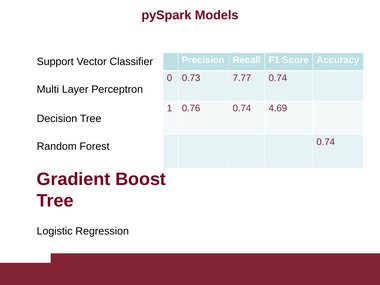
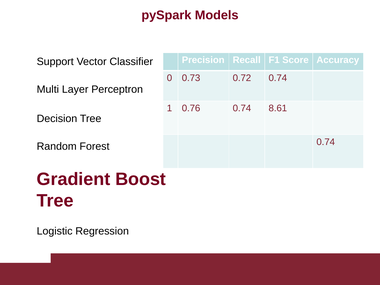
7.77: 7.77 -> 0.72
4.69: 4.69 -> 8.61
